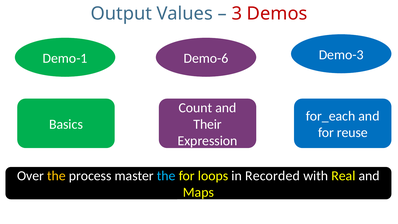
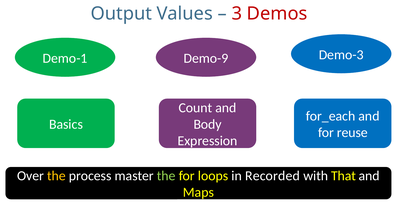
Demo-6: Demo-6 -> Demo-9
Their: Their -> Body
the at (166, 176) colour: light blue -> light green
Real: Real -> That
